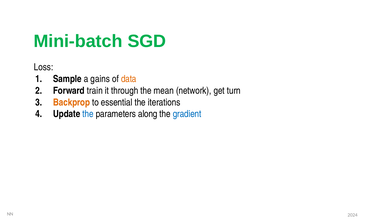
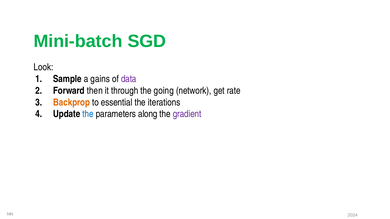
Loss: Loss -> Look
data colour: orange -> purple
train: train -> then
mean: mean -> going
turn: turn -> rate
gradient colour: blue -> purple
